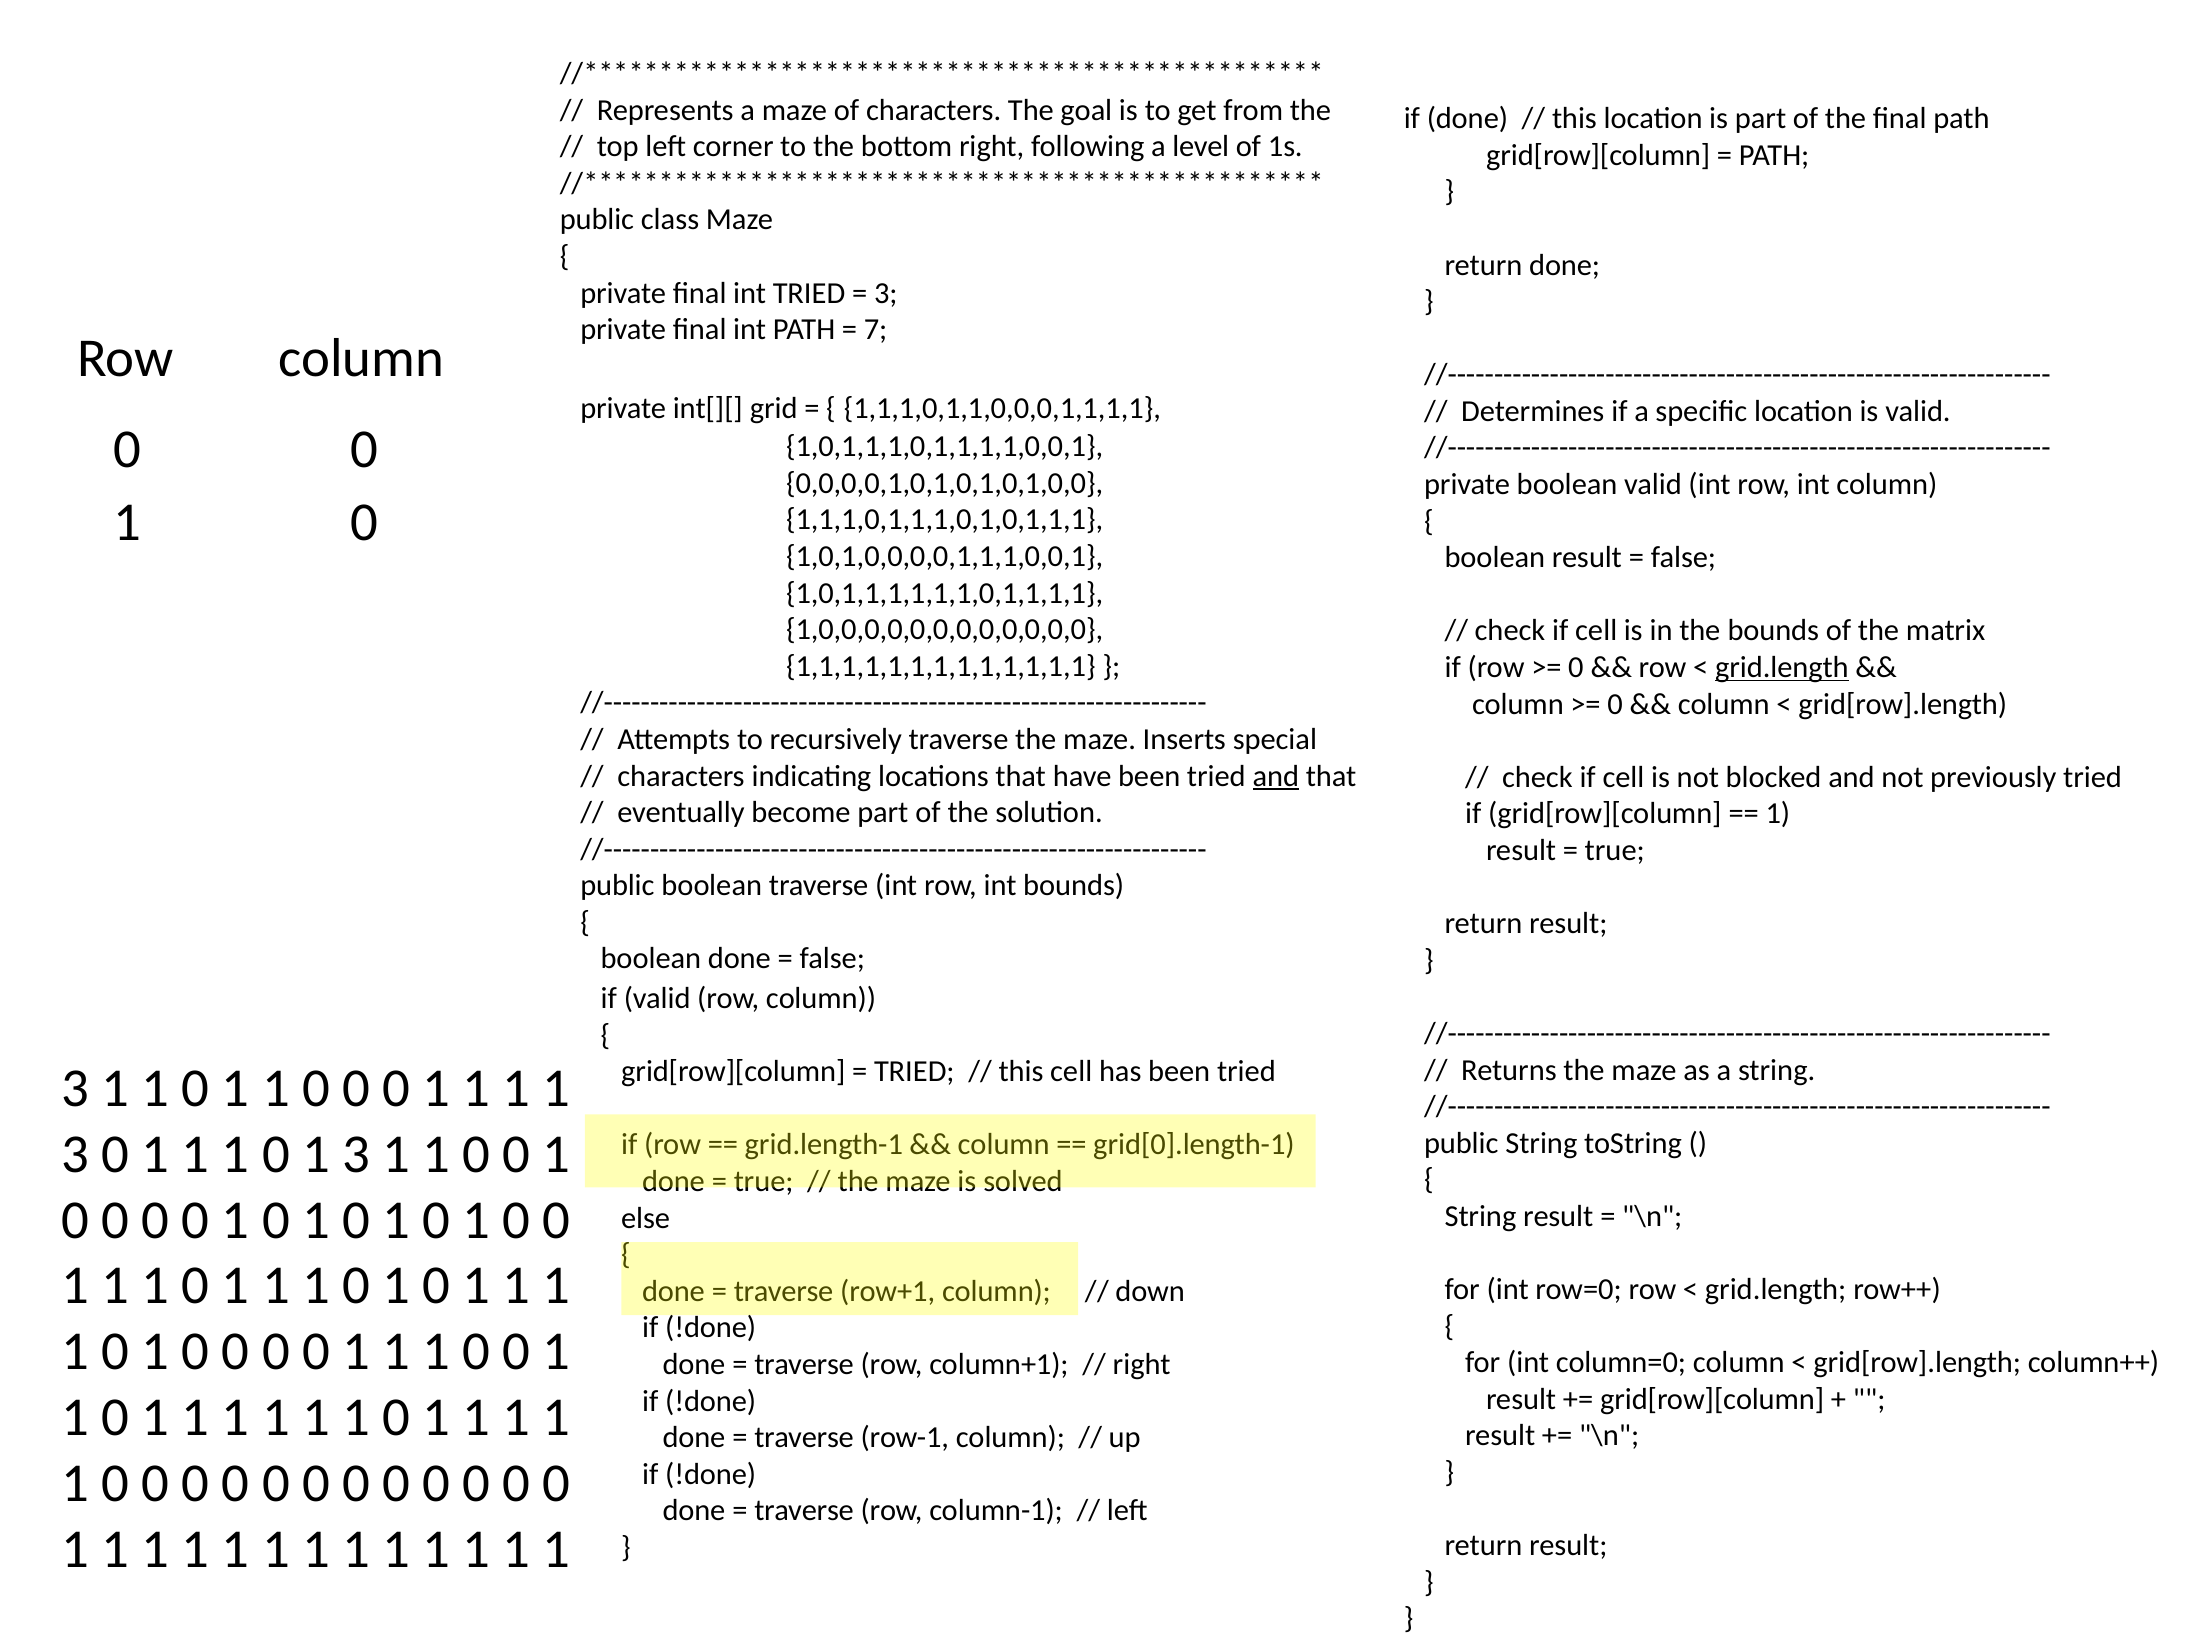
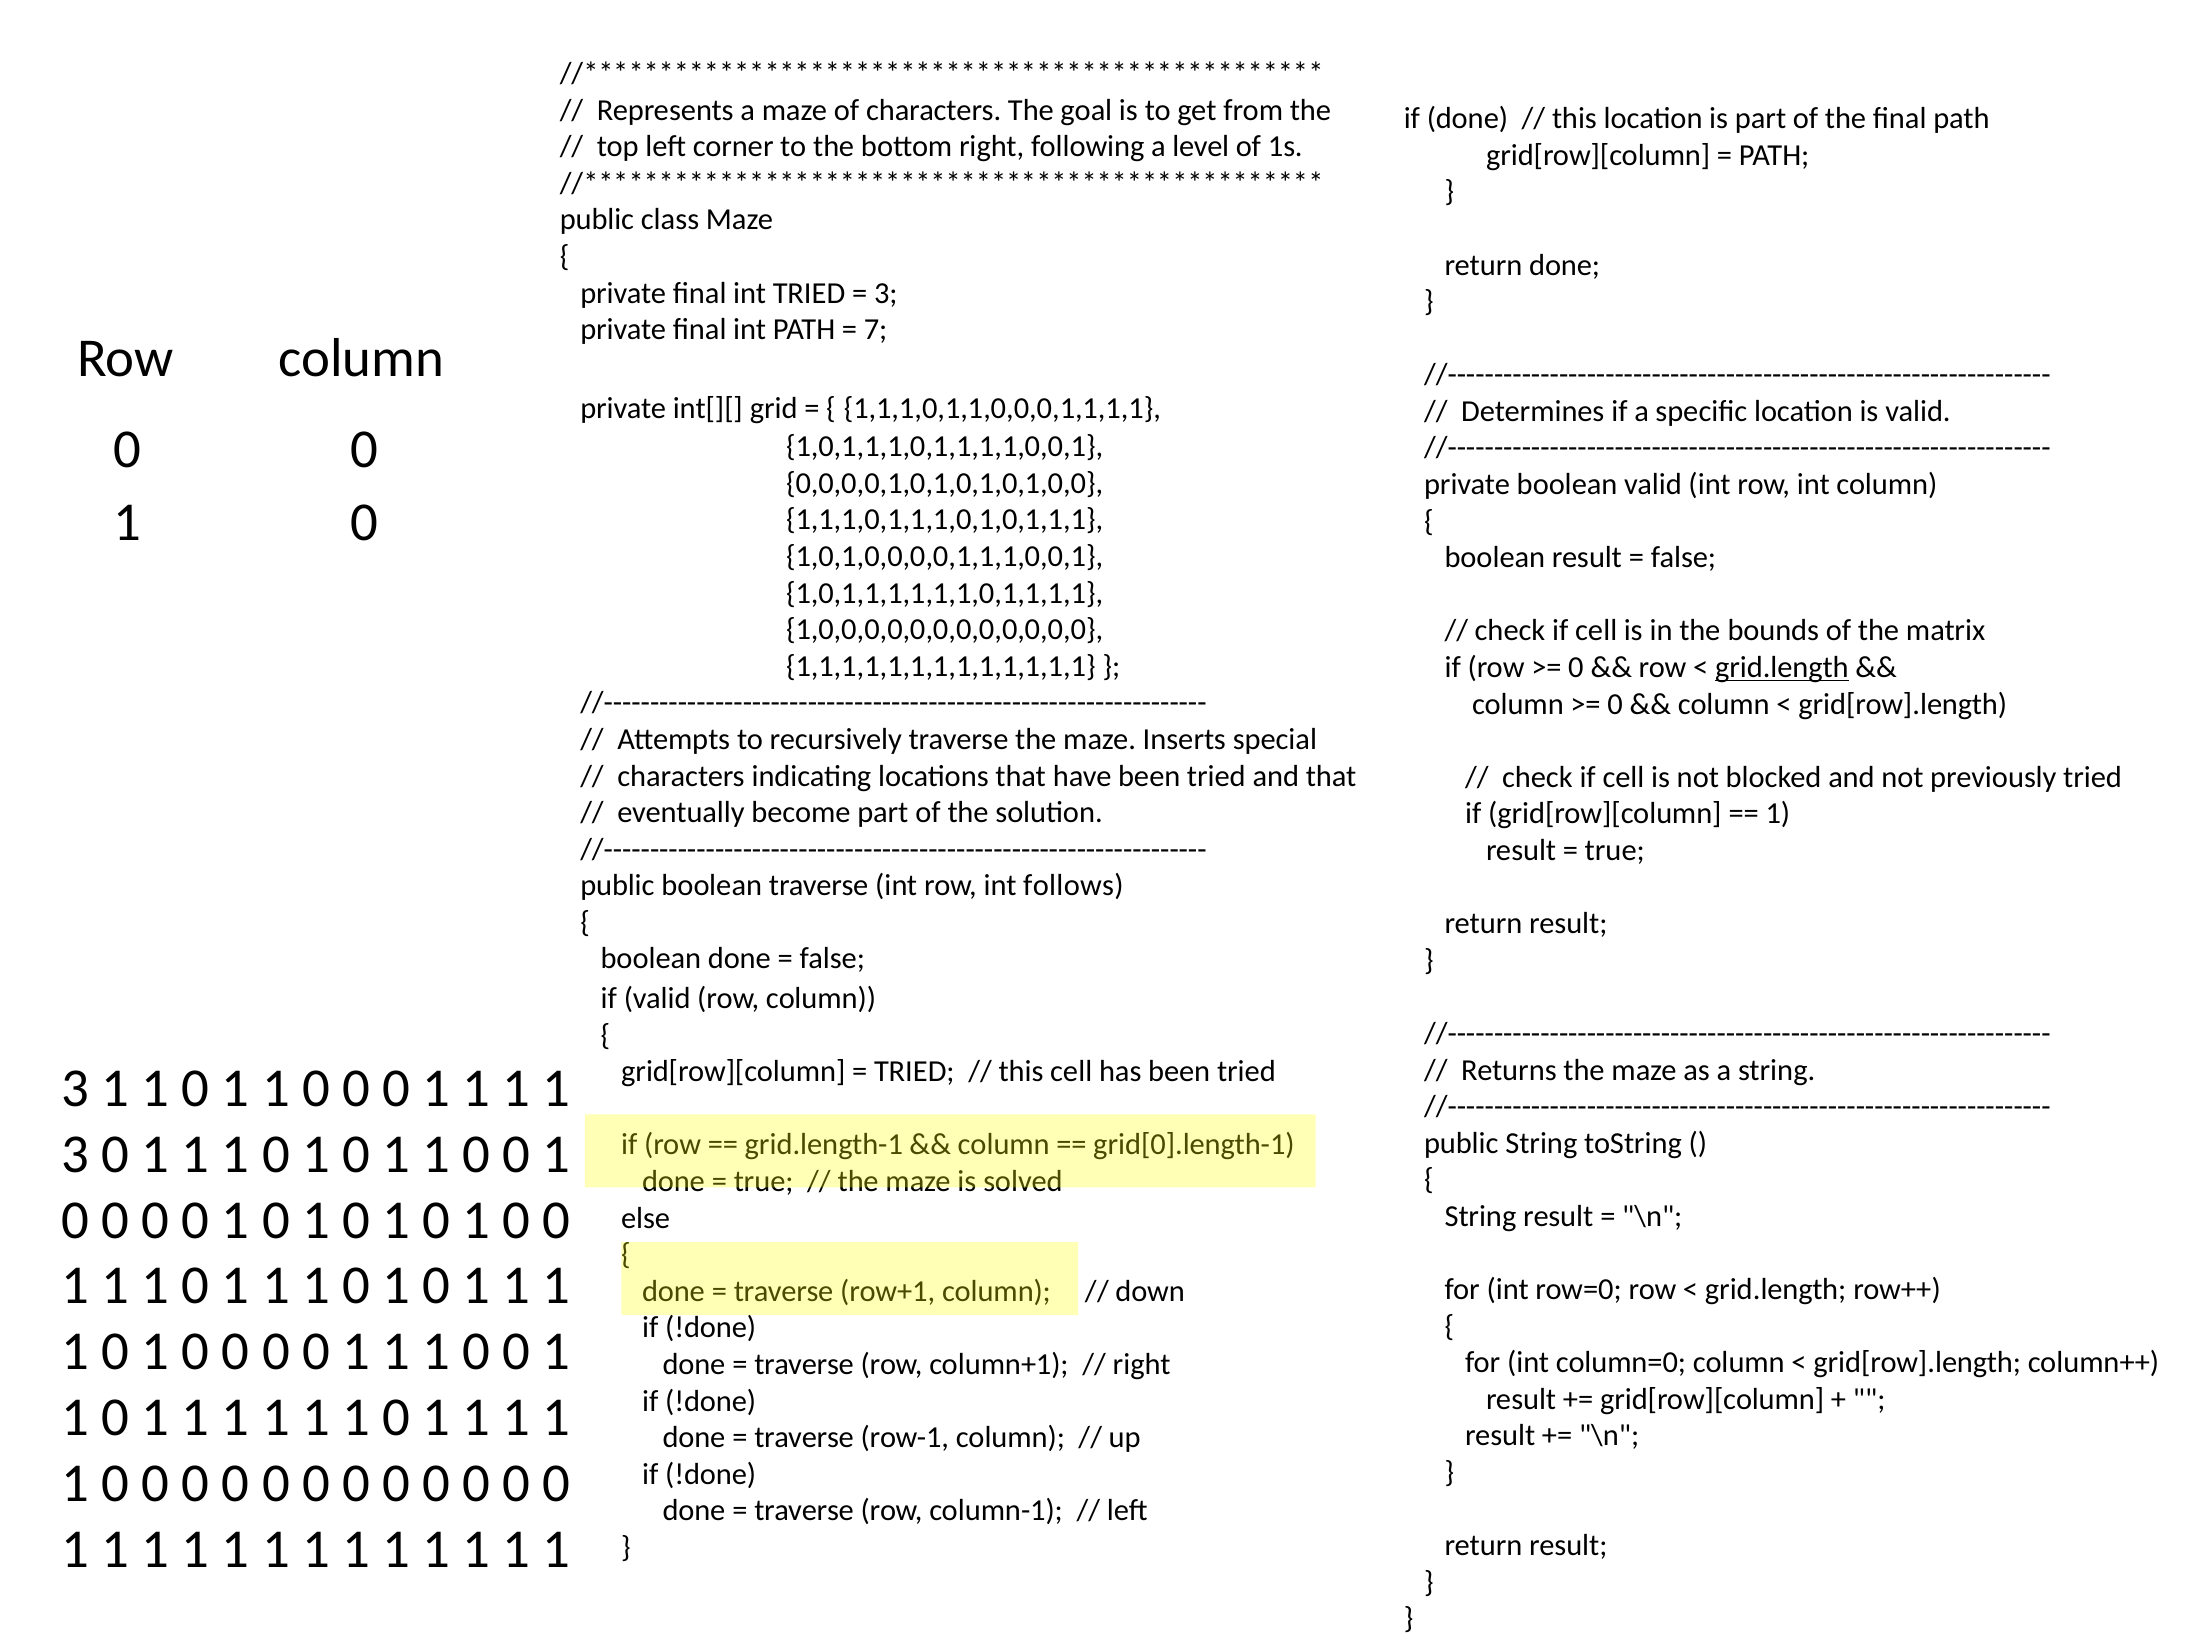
and at (1276, 776) underline: present -> none
int bounds: bounds -> follows
3 at (356, 1155): 3 -> 0
